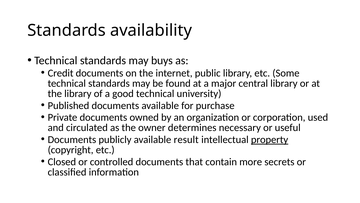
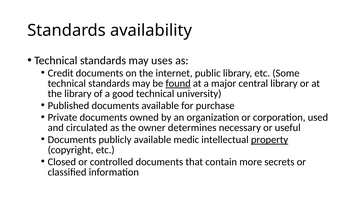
buys: buys -> uses
found underline: none -> present
result: result -> medic
